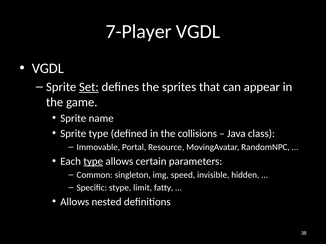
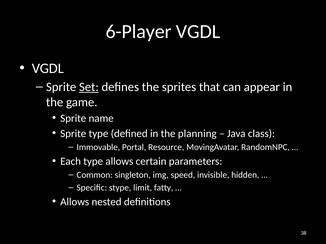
7-Player: 7-Player -> 6-Player
collisions: collisions -> planning
type at (93, 162) underline: present -> none
